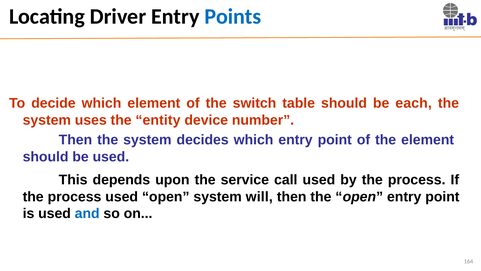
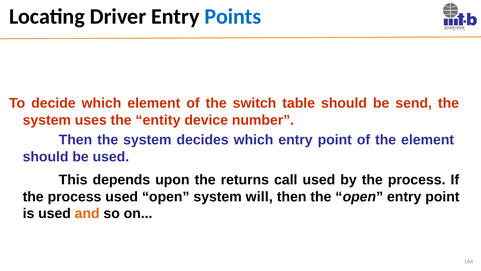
each: each -> send
service: service -> returns
and colour: blue -> orange
